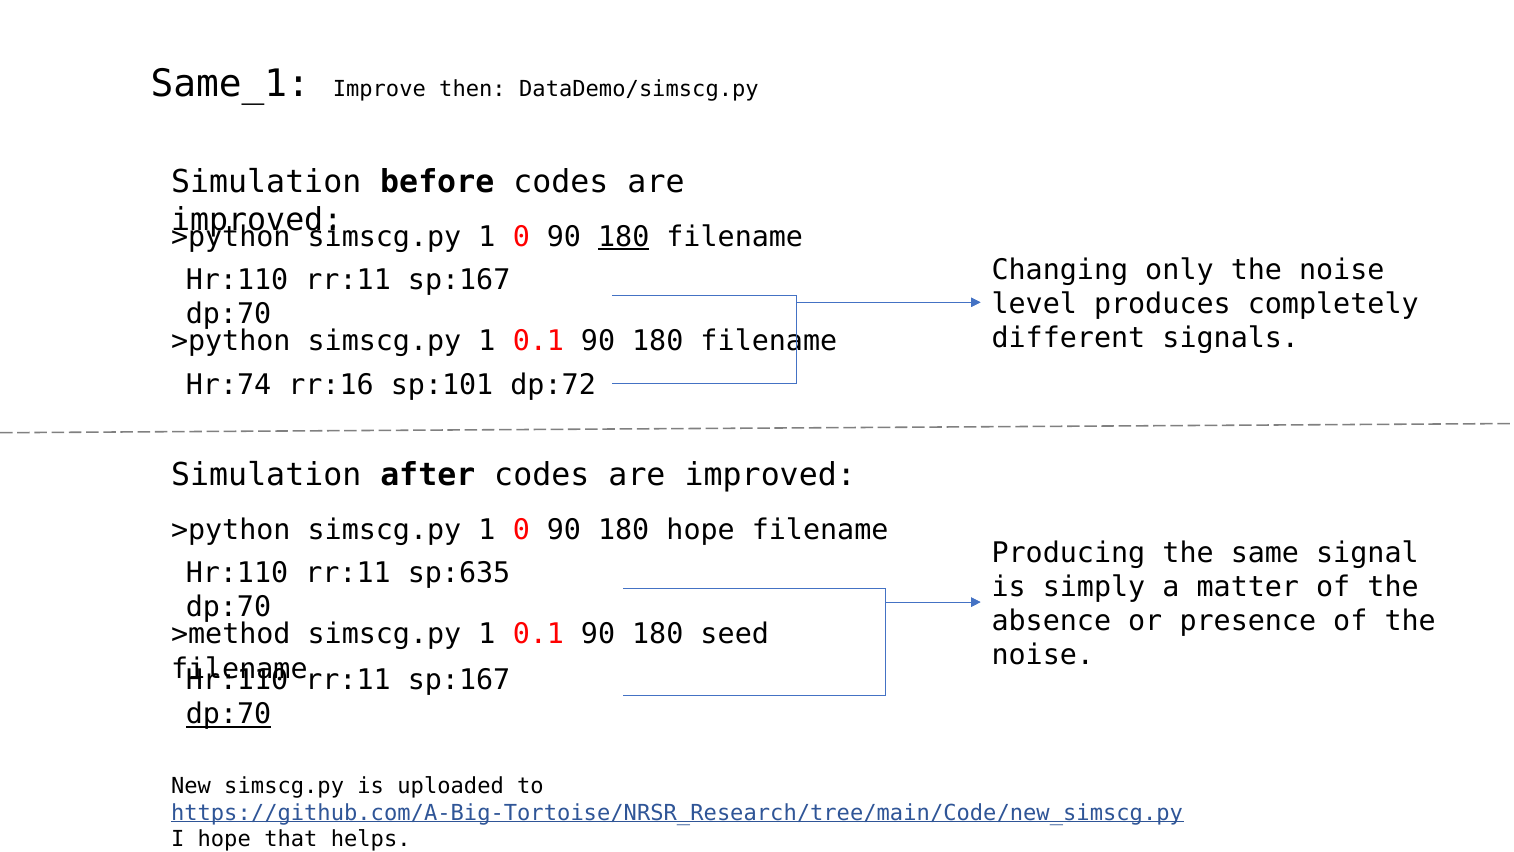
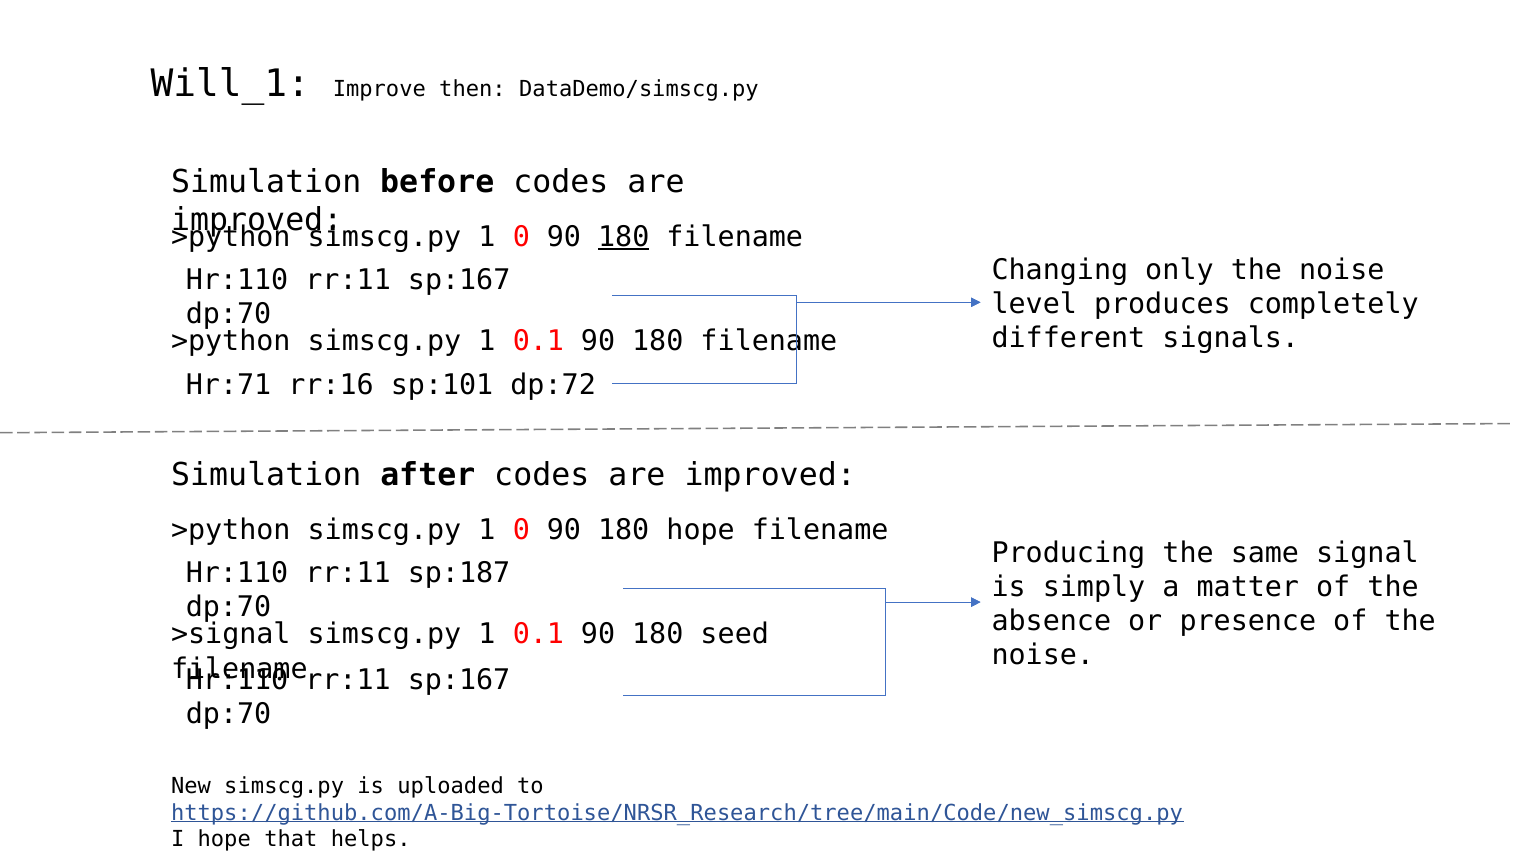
Same_1: Same_1 -> Will_1
Hr:74: Hr:74 -> Hr:71
sp:635: sp:635 -> sp:187
>method: >method -> >signal
dp:70 at (229, 714) underline: present -> none
